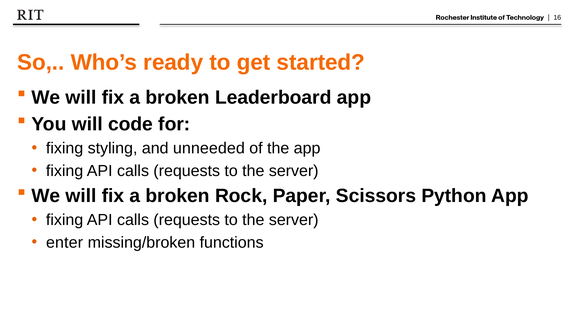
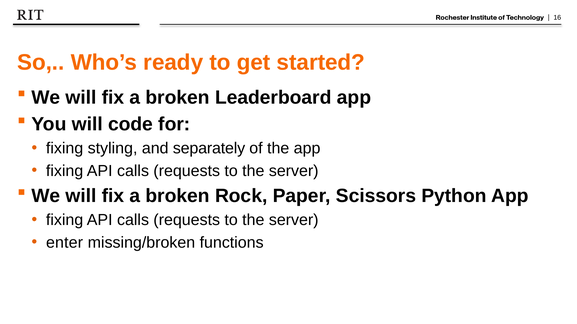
unneeded: unneeded -> separately
